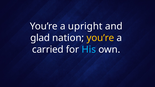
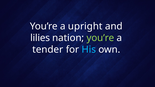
glad: glad -> lilies
you’re at (100, 38) colour: yellow -> light green
carried: carried -> tender
